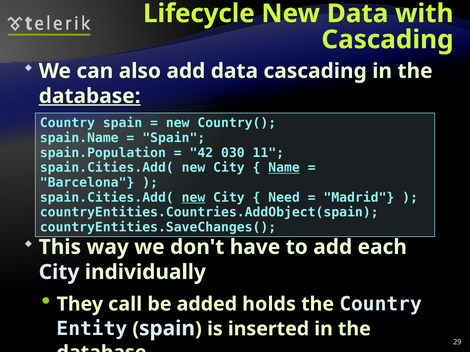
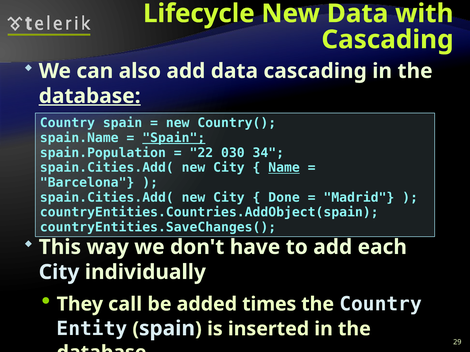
Spain at (174, 138) underline: none -> present
42: 42 -> 22
11: 11 -> 34
new at (193, 198) underline: present -> none
Need: Need -> Done
holds: holds -> times
